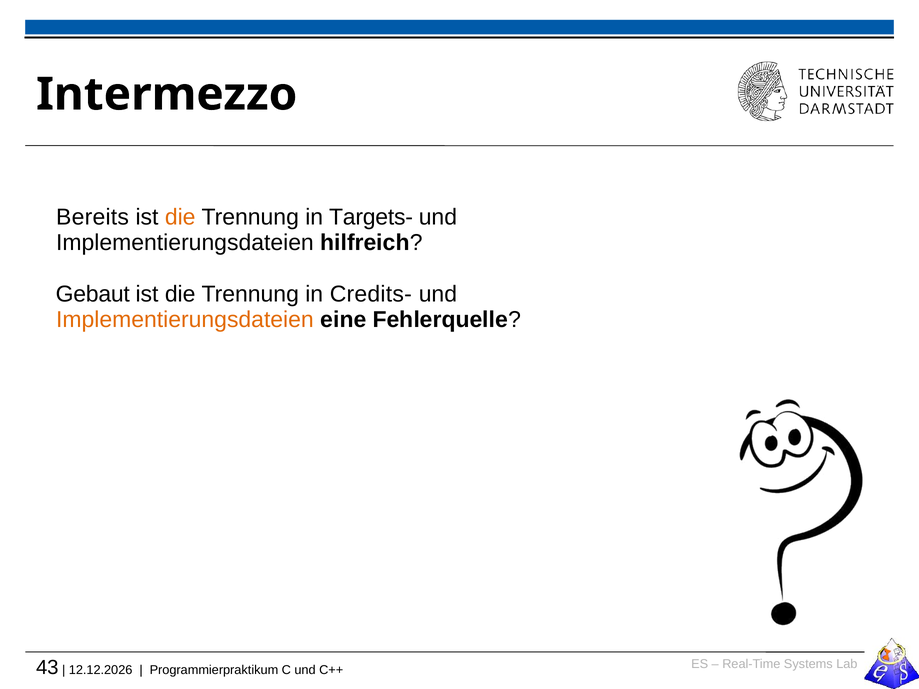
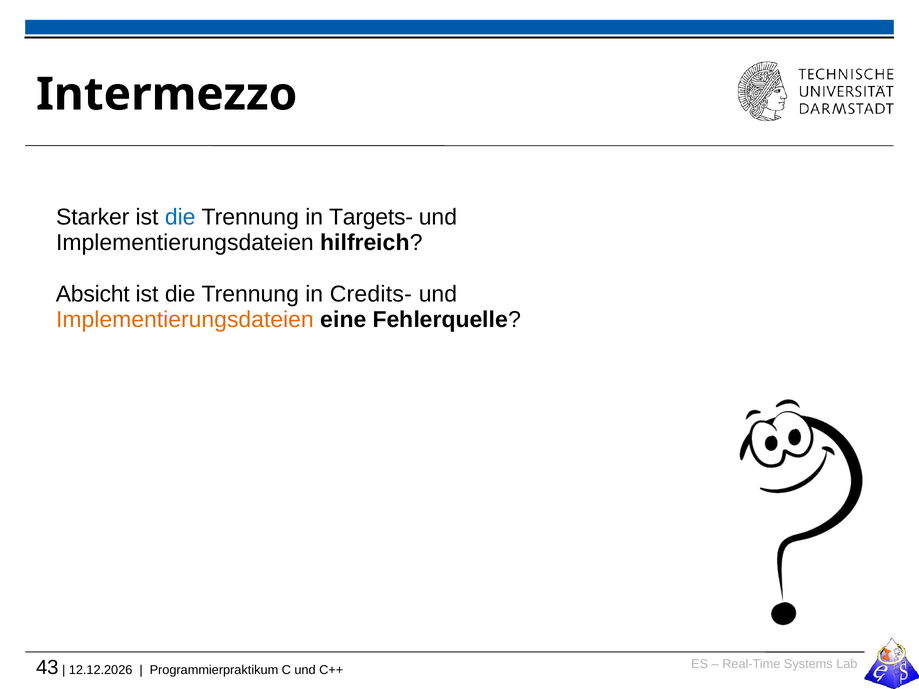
Bereits: Bereits -> Starker
die at (180, 217) colour: orange -> blue
Gebaut: Gebaut -> Absicht
